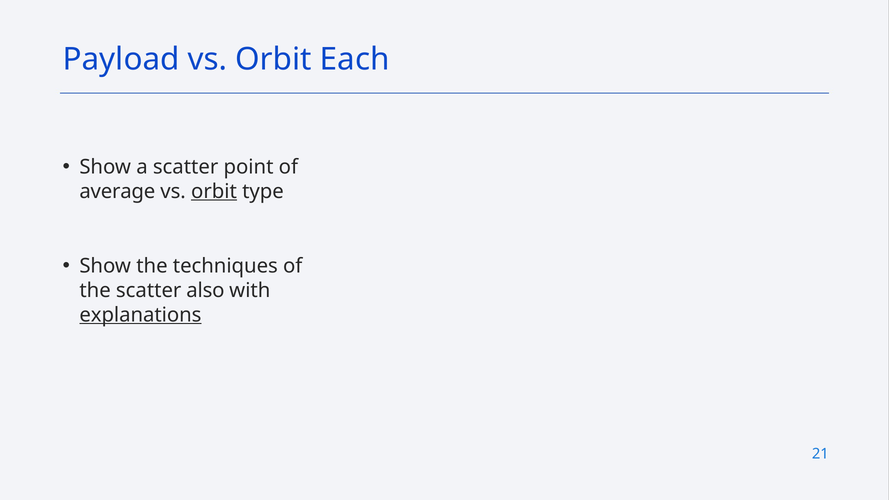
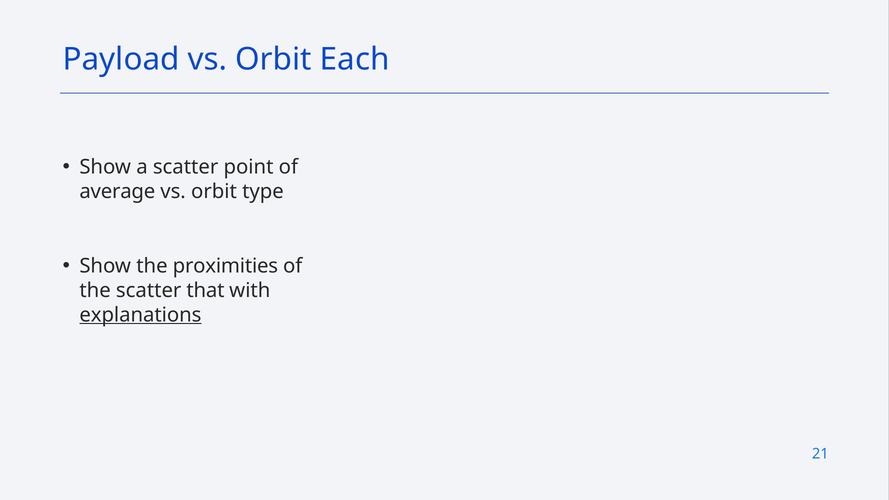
orbit at (214, 191) underline: present -> none
techniques: techniques -> proximities
also: also -> that
